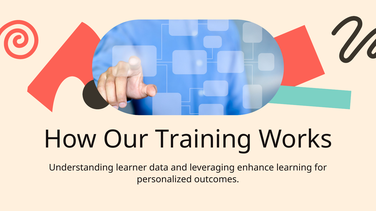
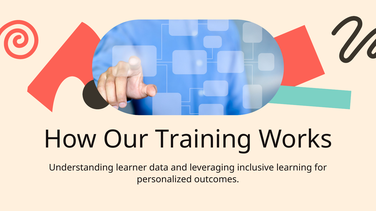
enhance: enhance -> inclusive
